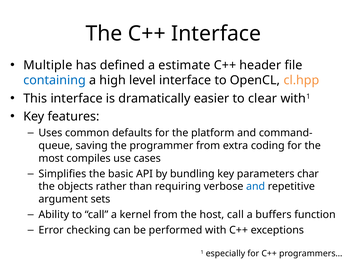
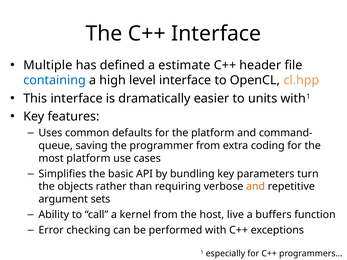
clear: clear -> units
most compiles: compiles -> platform
char: char -> turn
and at (256, 187) colour: blue -> orange
host call: call -> live
